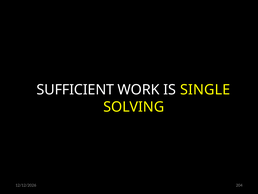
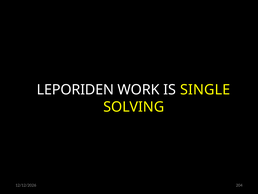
SUFFICIENT: SUFFICIENT -> LEPORIDEN
